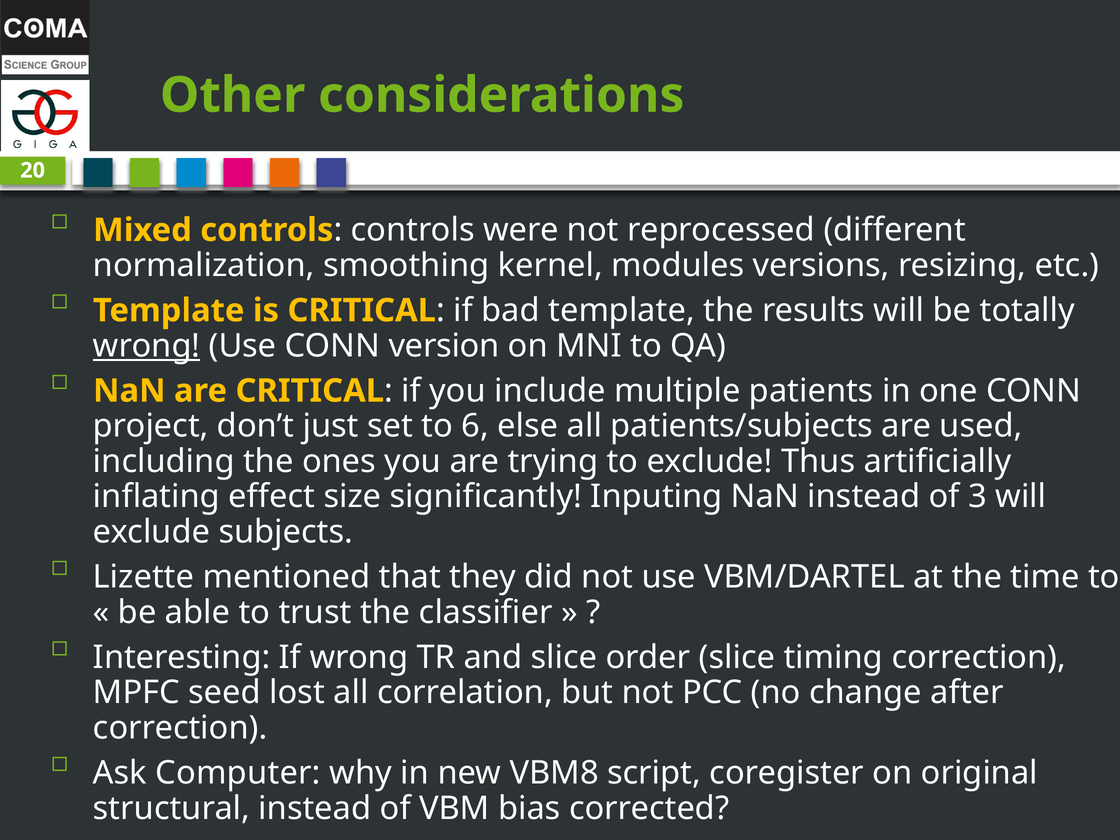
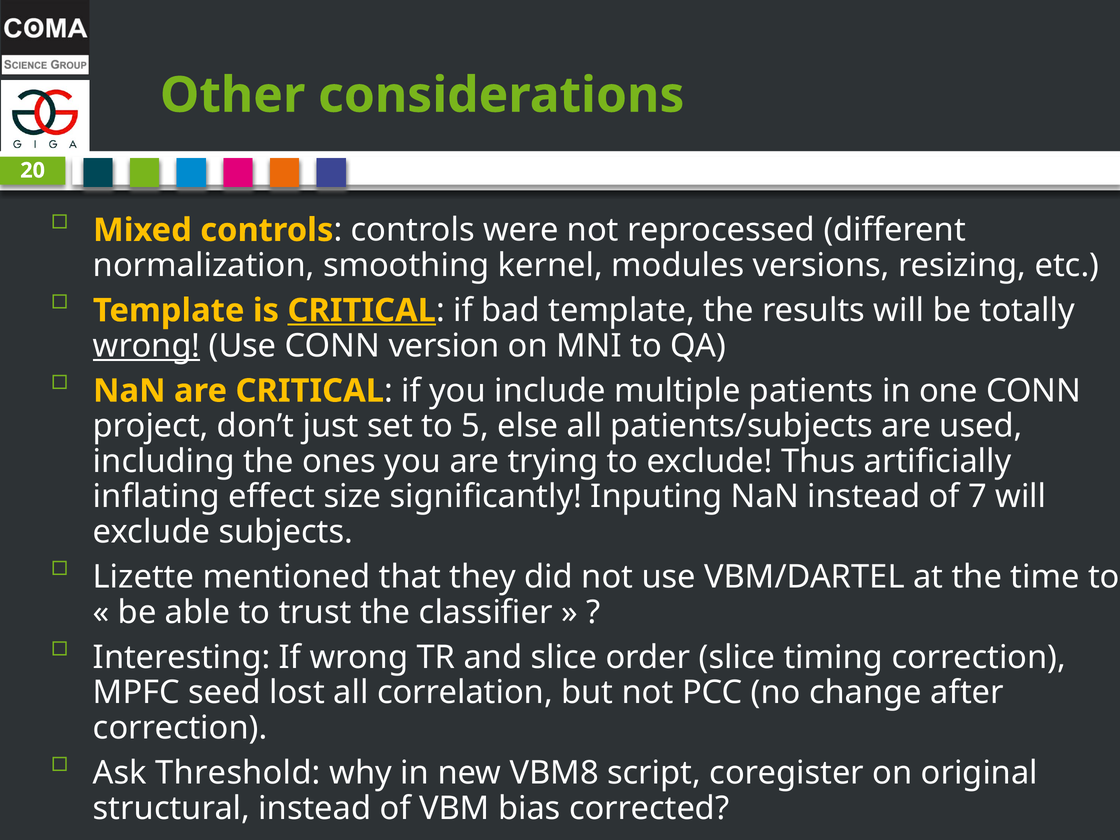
CRITICAL at (362, 311) underline: none -> present
6: 6 -> 5
3: 3 -> 7
Computer: Computer -> Threshold
